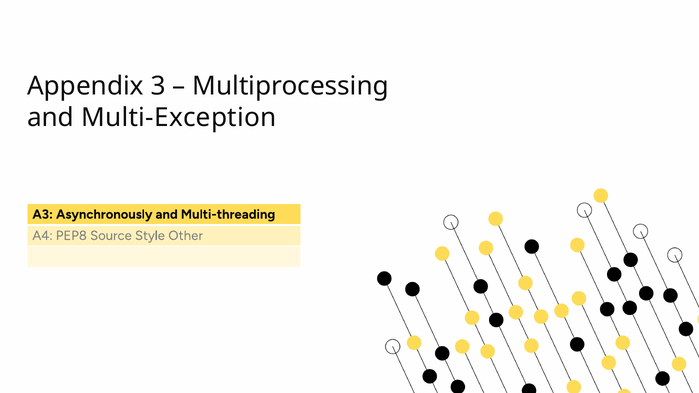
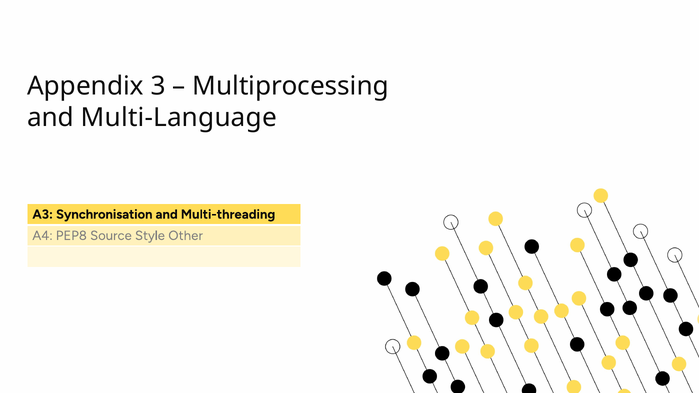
Multi-Exception: Multi-Exception -> Multi-Language
Asynchronously: Asynchronously -> Synchronisation
